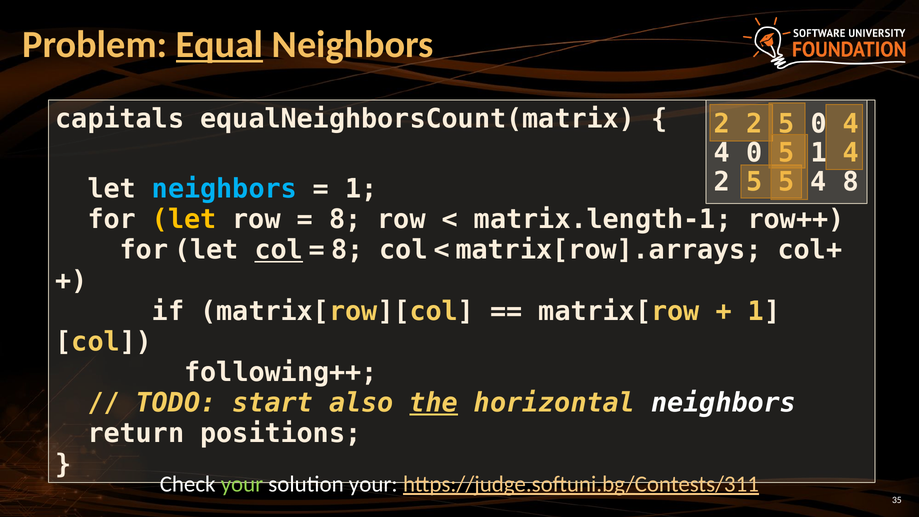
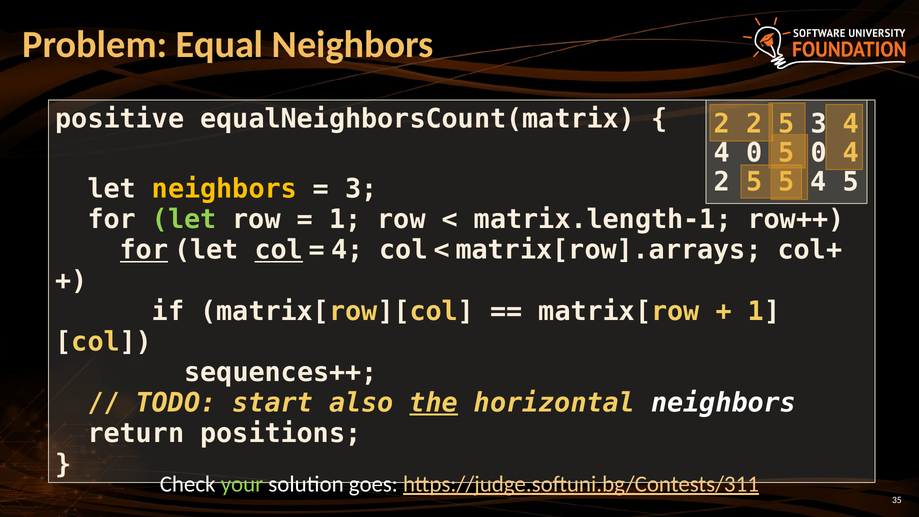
Equal underline: present -> none
capitals: capitals -> positive
0 at (819, 124): 0 -> 3
1 at (819, 153): 1 -> 0
4 8: 8 -> 5
neighbors at (224, 189) colour: light blue -> yellow
1 at (361, 189): 1 -> 3
let at (184, 220) colour: yellow -> light green
8 at (345, 220): 8 -> 1
for at (144, 250) underline: none -> present
8 at (347, 250): 8 -> 4
following++: following++ -> sequences++
solution your: your -> goes
